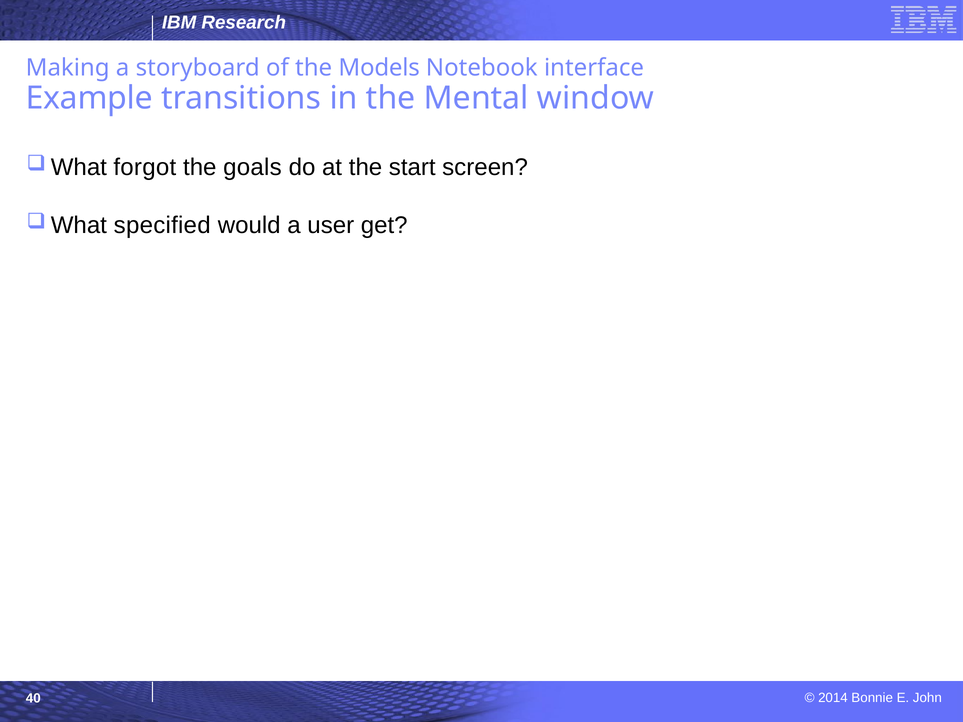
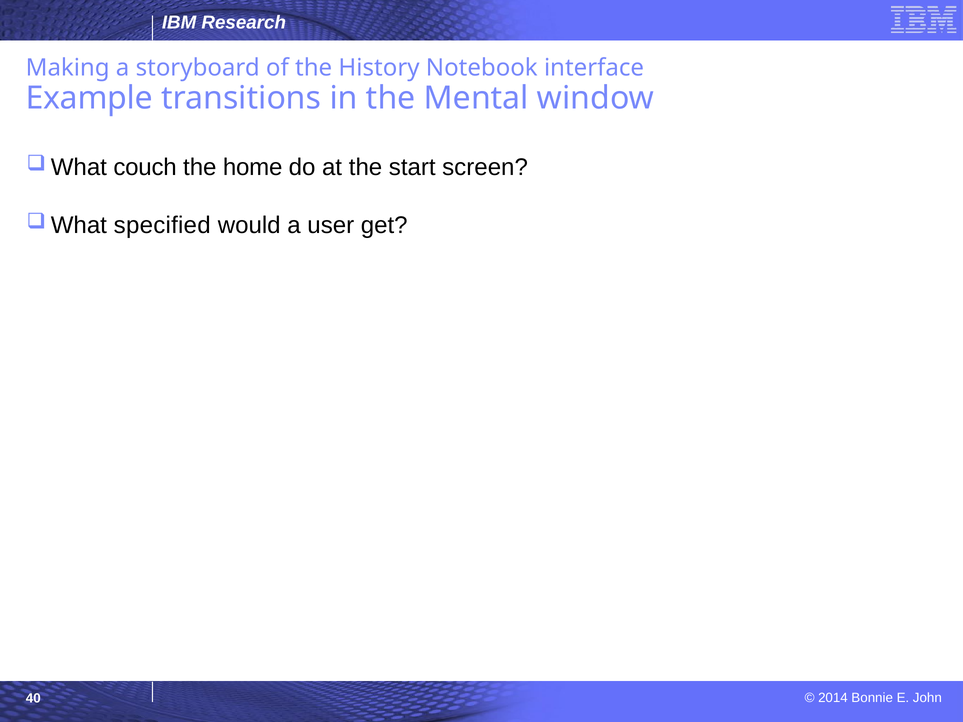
Models: Models -> History
forgot: forgot -> couch
goals: goals -> home
